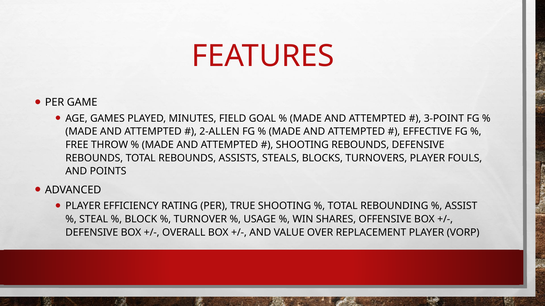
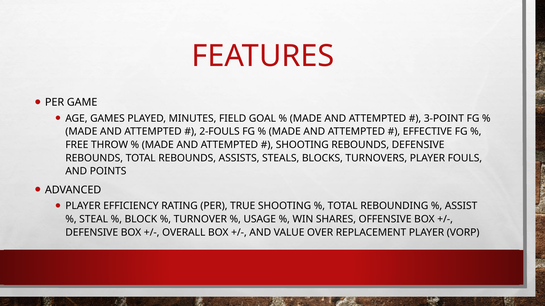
2-ALLEN: 2-ALLEN -> 2-FOULS
